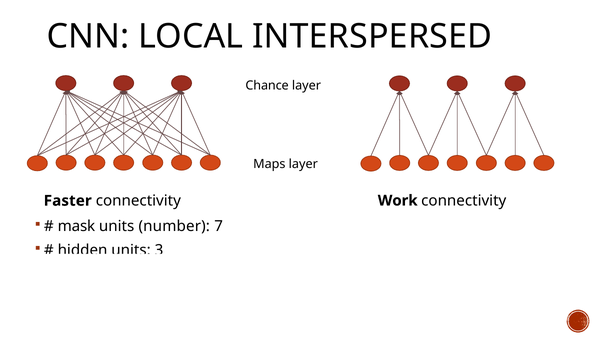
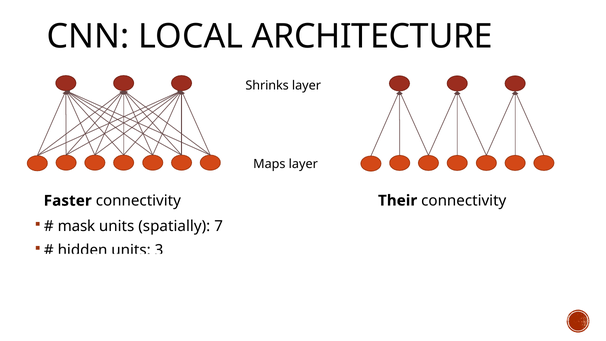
INTERSPERSED: INTERSPERSED -> ARCHITECTURE
Chance: Chance -> Shrinks
Work: Work -> Their
units number: number -> spatially
